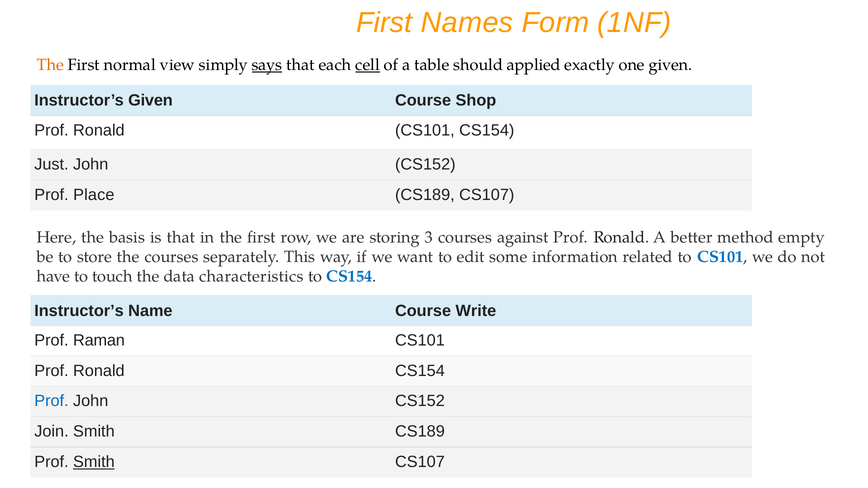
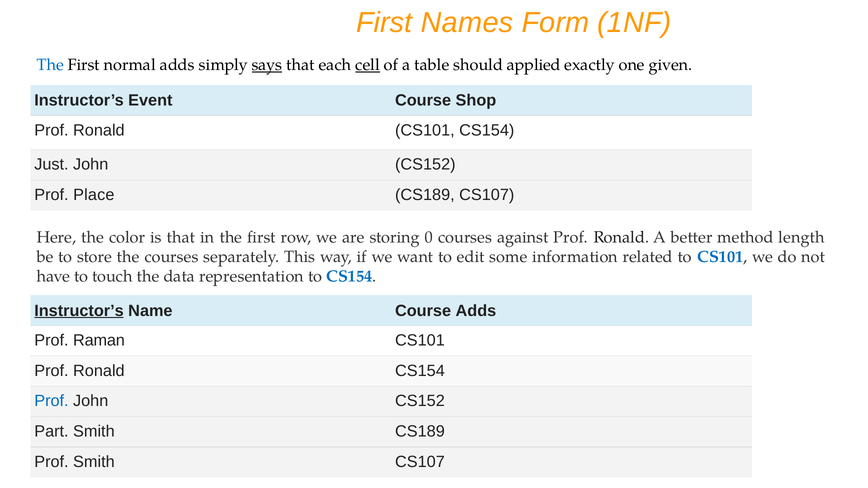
The at (50, 65) colour: orange -> blue
normal view: view -> adds
Instructor’s Given: Given -> Event
basis: basis -> color
3: 3 -> 0
empty: empty -> length
characteristics: characteristics -> representation
Instructor’s at (79, 311) underline: none -> present
Course Write: Write -> Adds
Join: Join -> Part
Smith at (94, 462) underline: present -> none
